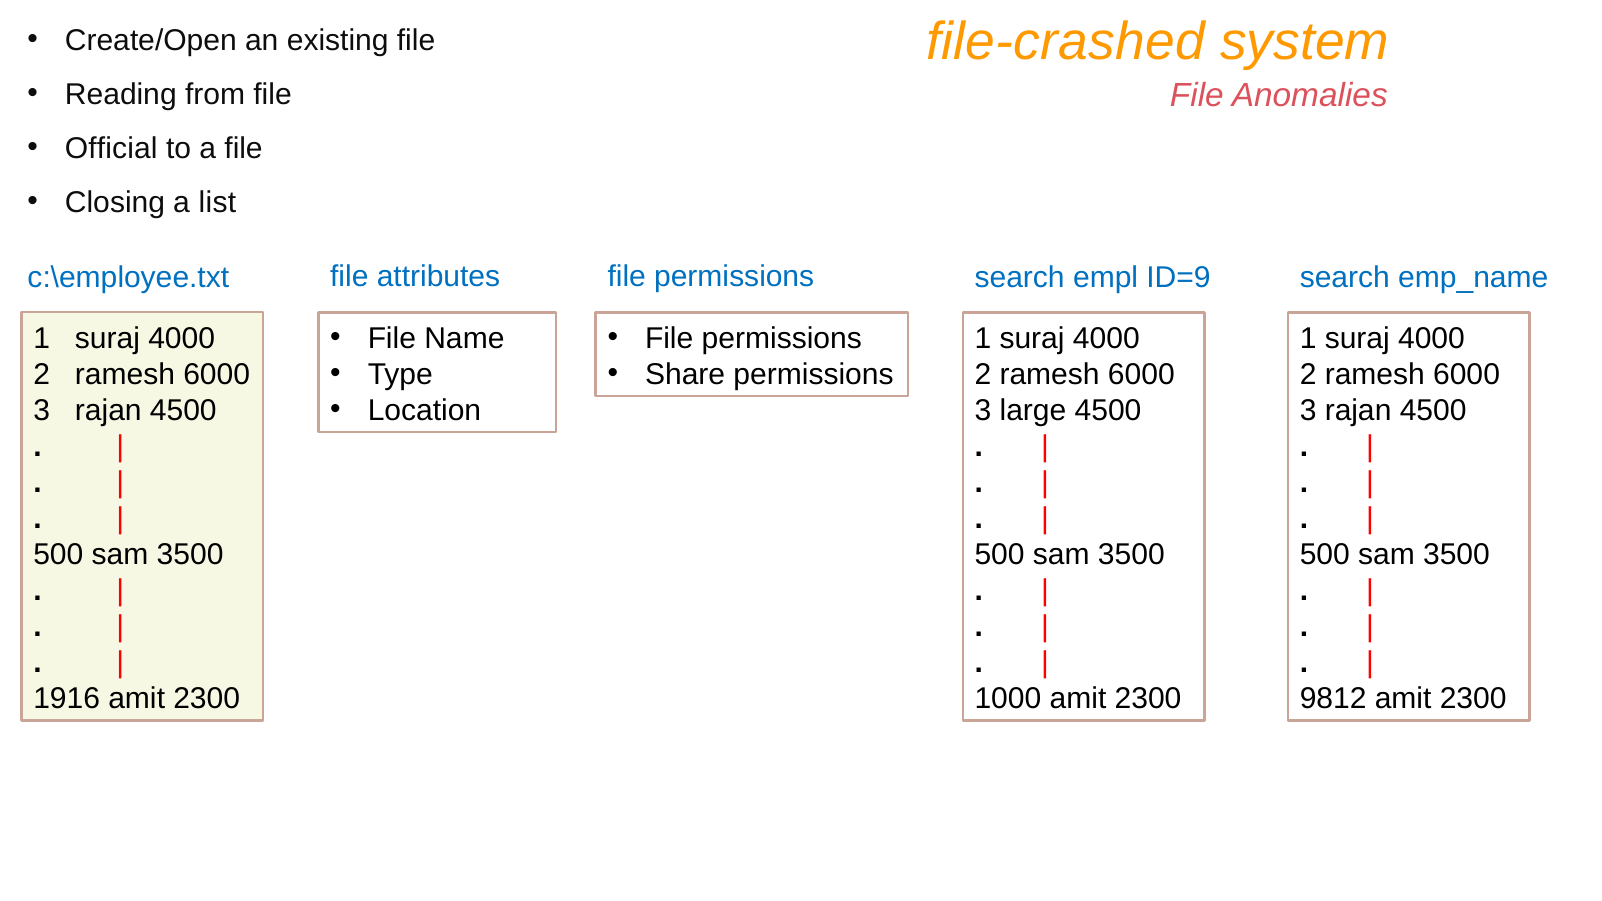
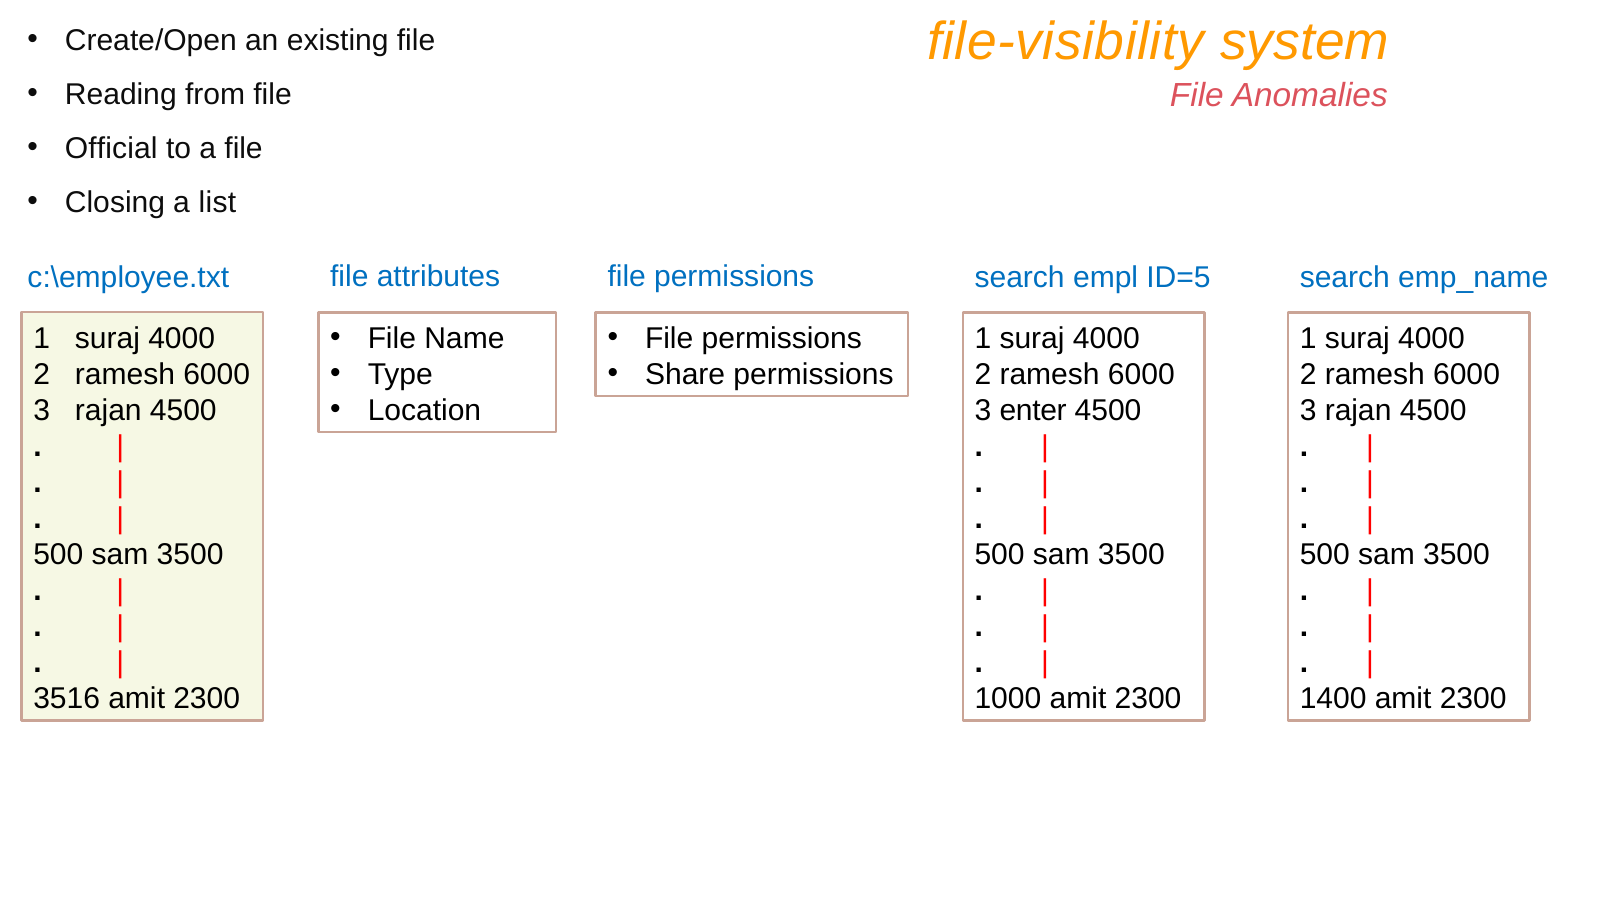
file-crashed: file-crashed -> file-visibility
ID=9: ID=9 -> ID=5
large: large -> enter
1916: 1916 -> 3516
9812: 9812 -> 1400
